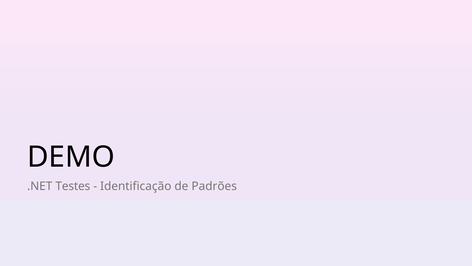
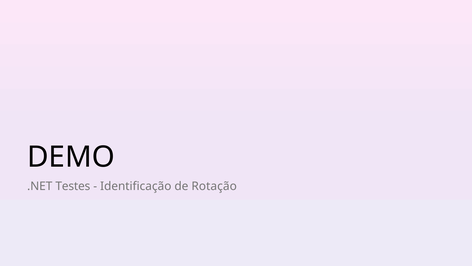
Padrões: Padrões -> Rotação
